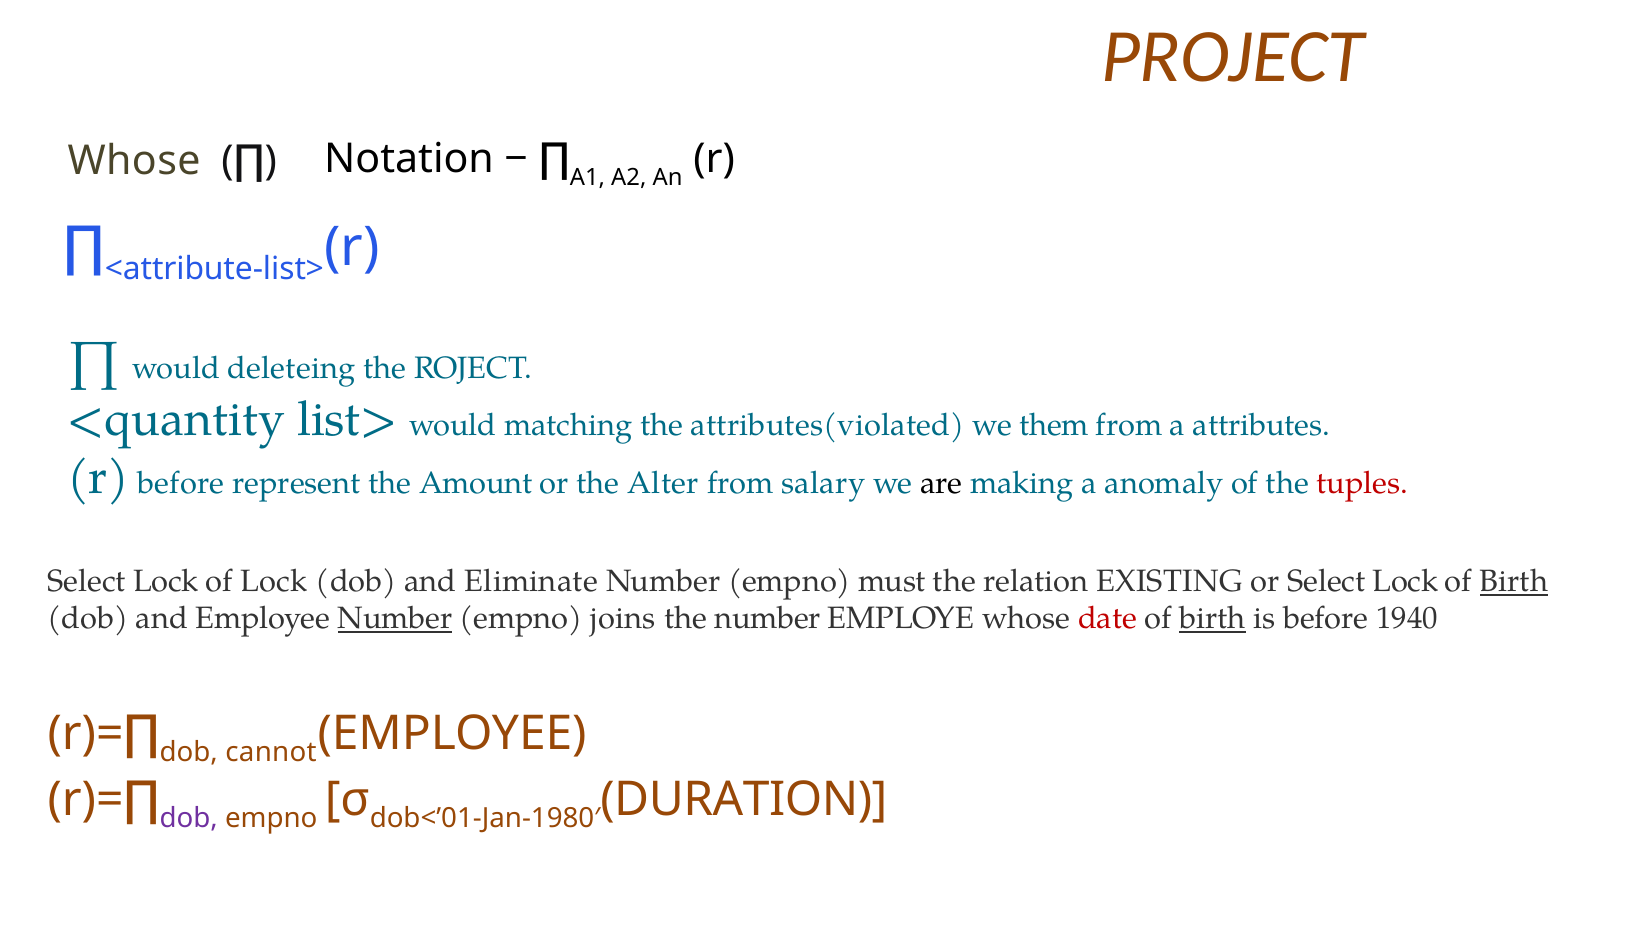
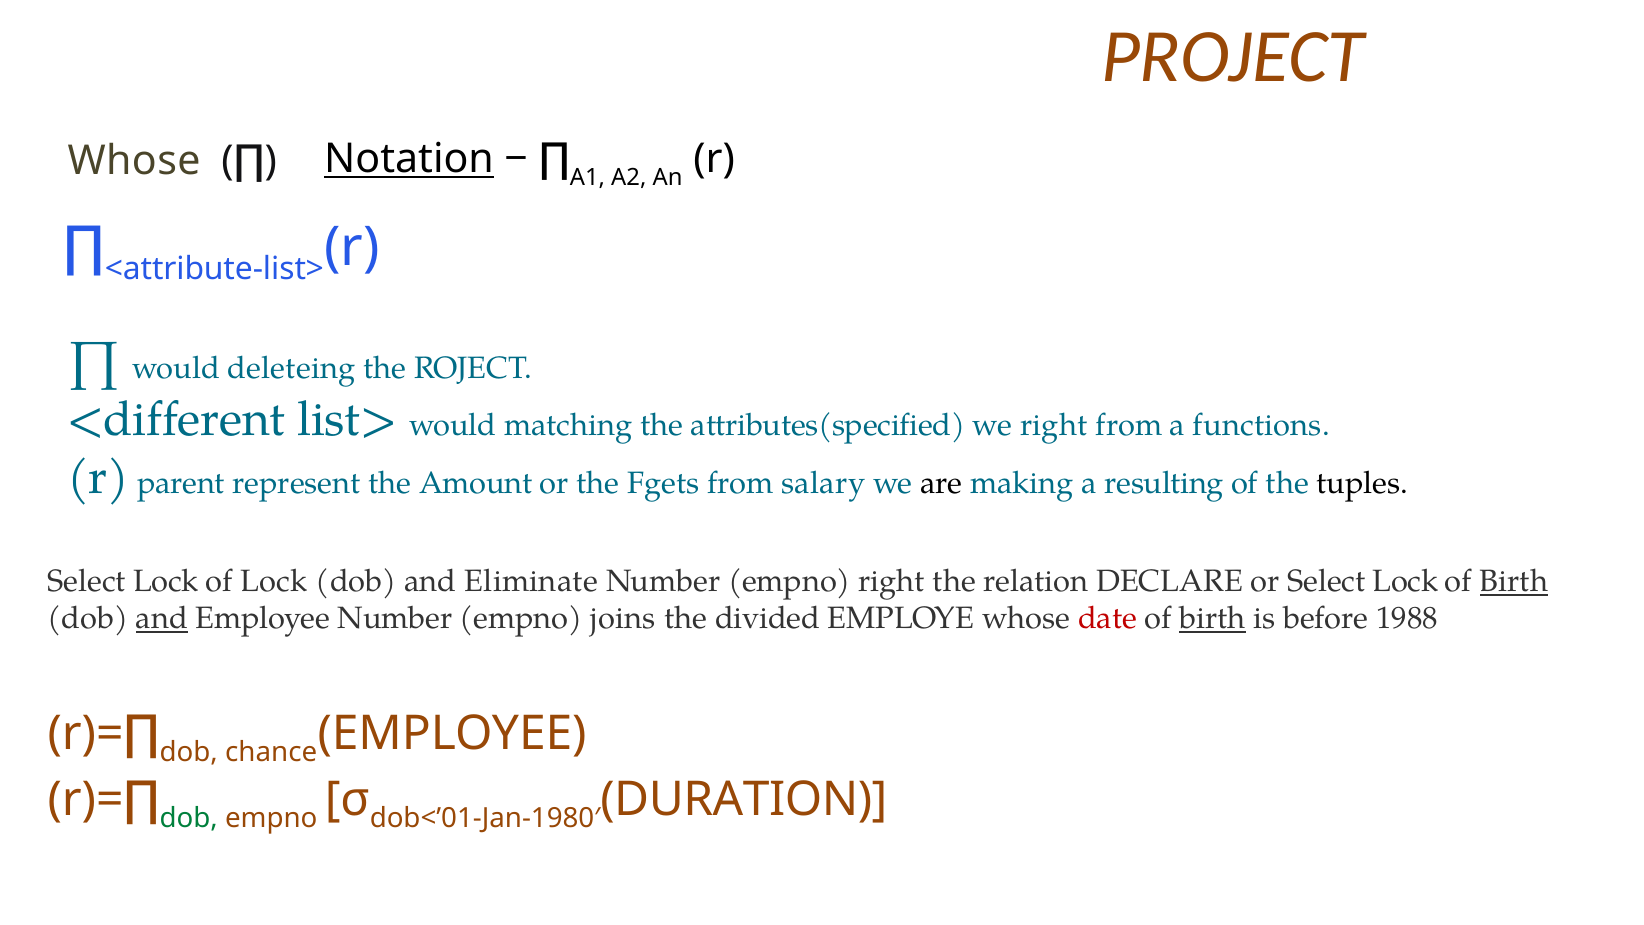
Notation underline: none -> present
<quantity: <quantity -> <different
attributes(violated: attributes(violated -> attributes(specified
we them: them -> right
attributes: attributes -> functions
r before: before -> parent
Alter: Alter -> Fgets
anomaly: anomaly -> resulting
tuples colour: red -> black
empno must: must -> right
EXISTING: EXISTING -> DECLARE
and at (162, 619) underline: none -> present
Number at (395, 619) underline: present -> none
the number: number -> divided
1940: 1940 -> 1988
cannot: cannot -> chance
dob at (189, 818) colour: purple -> green
